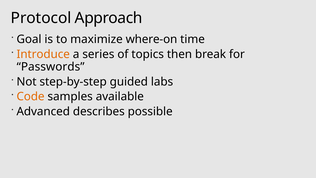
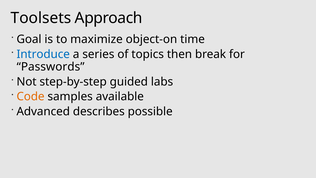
Protocol: Protocol -> Toolsets
where-on: where-on -> object-on
Introduce colour: orange -> blue
